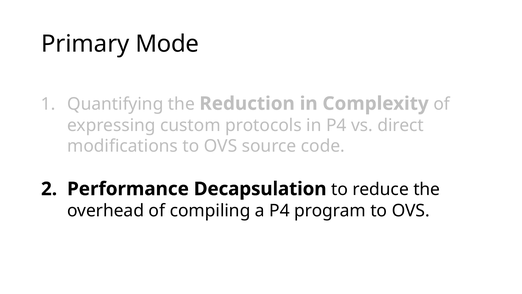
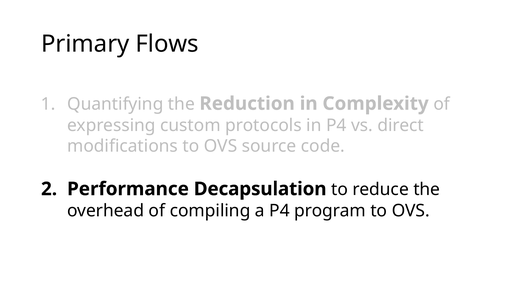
Mode: Mode -> Flows
